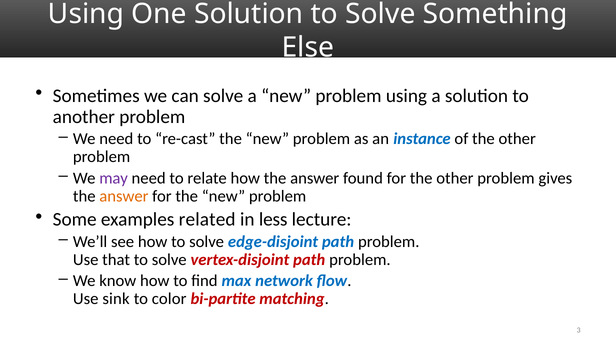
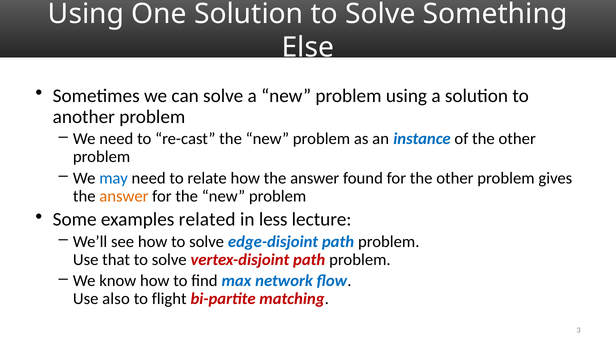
may colour: purple -> blue
sink: sink -> also
color: color -> flight
